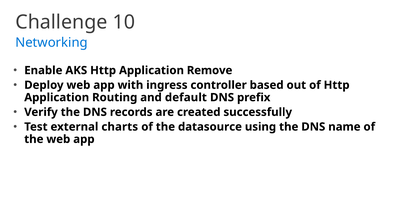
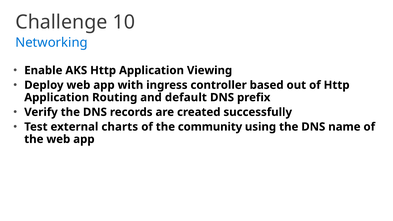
Remove: Remove -> Viewing
datasource: datasource -> community
